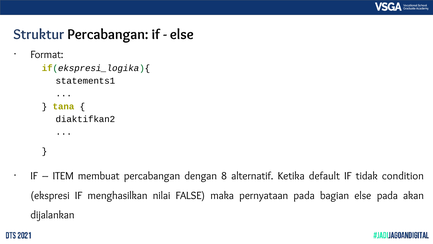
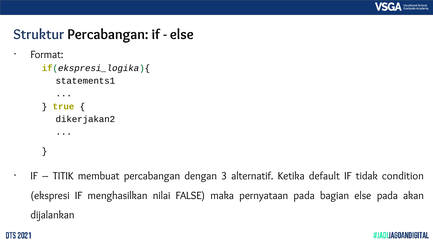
tana: tana -> true
diaktifkan2: diaktifkan2 -> dikerjakan2
ITEM: ITEM -> TITIK
8: 8 -> 3
